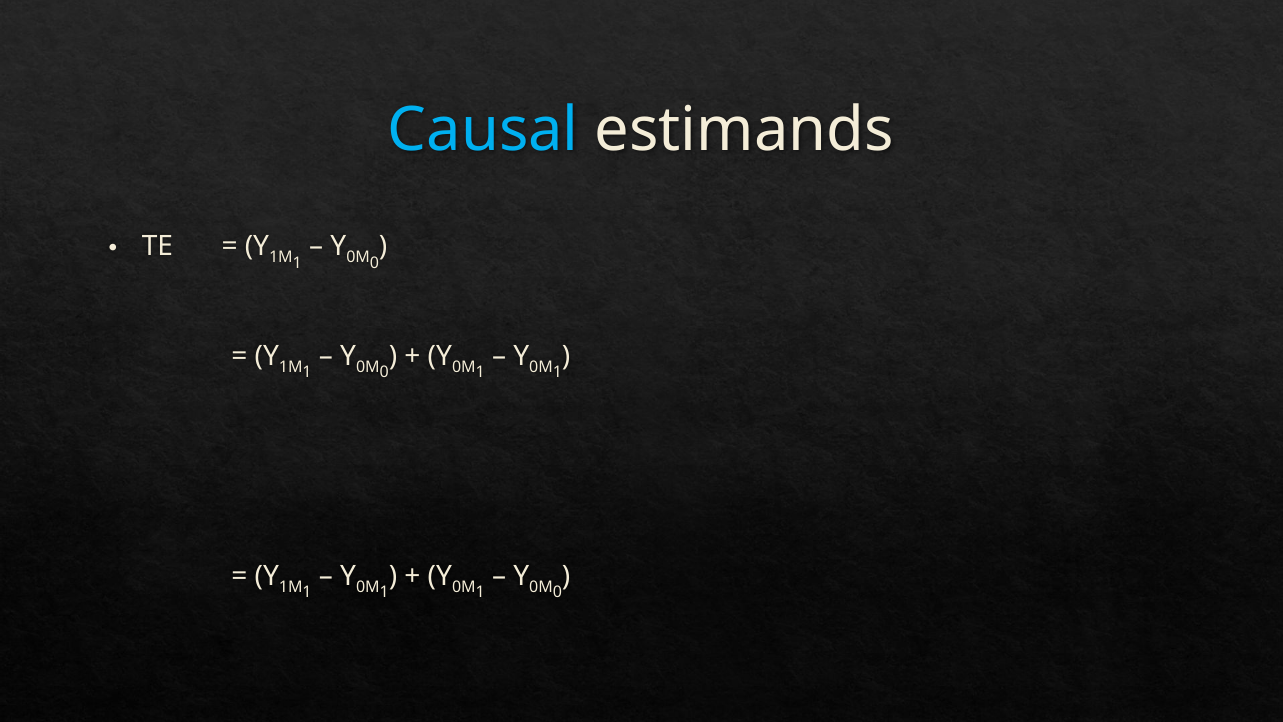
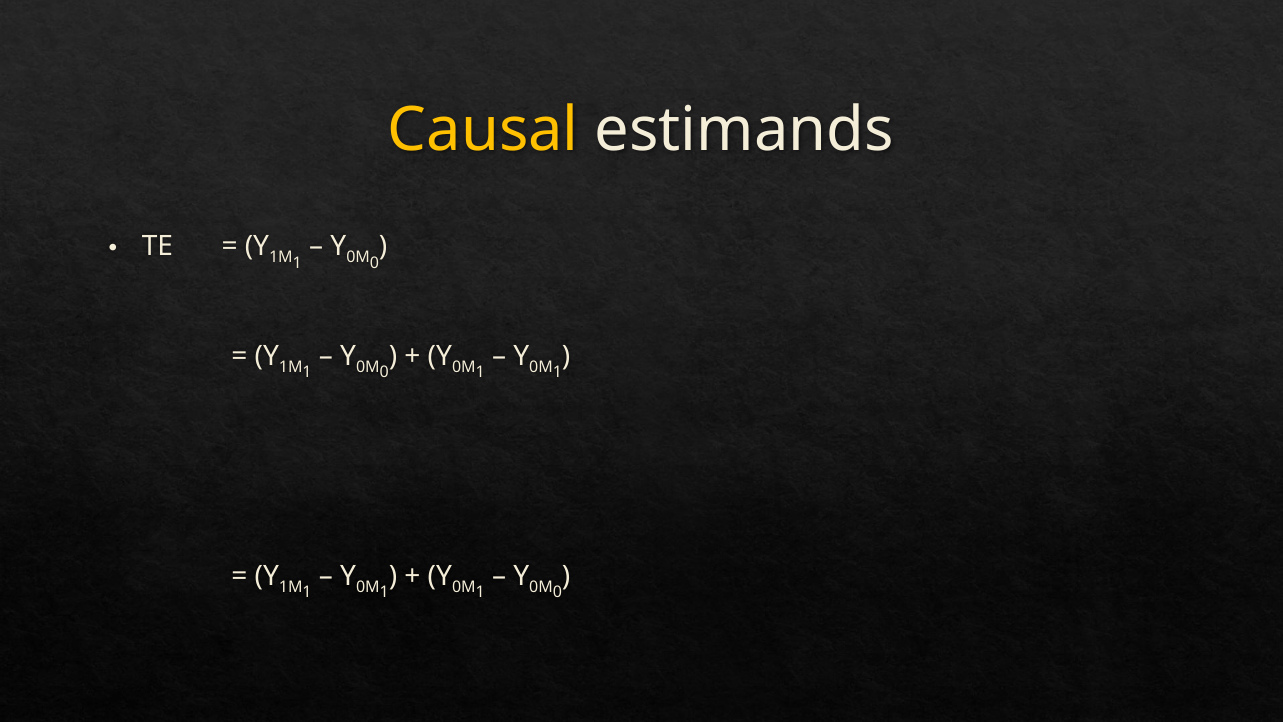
Causal colour: light blue -> yellow
